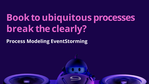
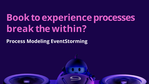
ubiquitous: ubiquitous -> experience
clearly: clearly -> within
